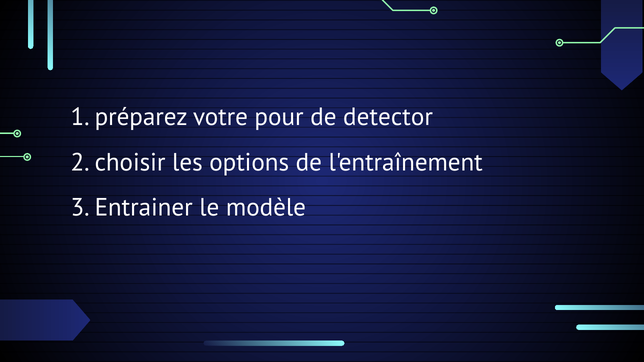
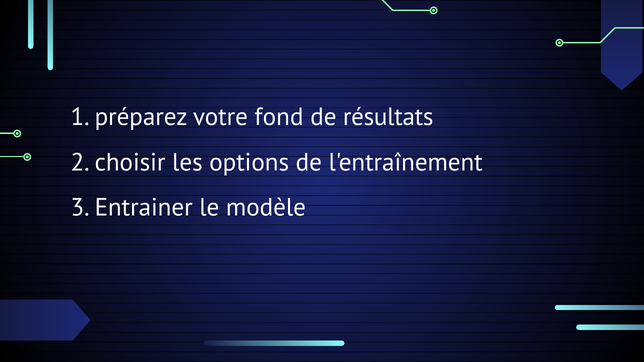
pour: pour -> fond
detector: detector -> résultats
